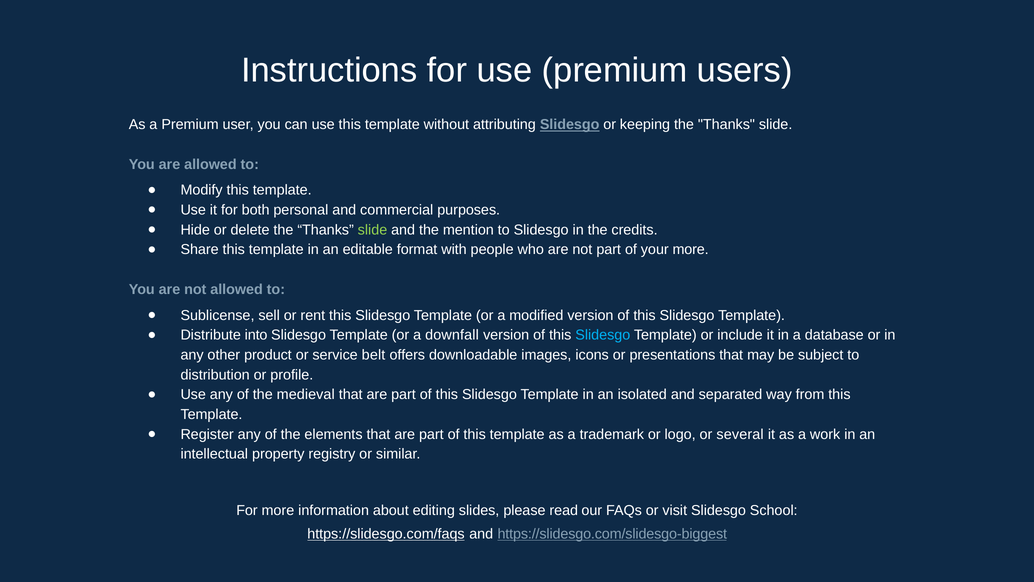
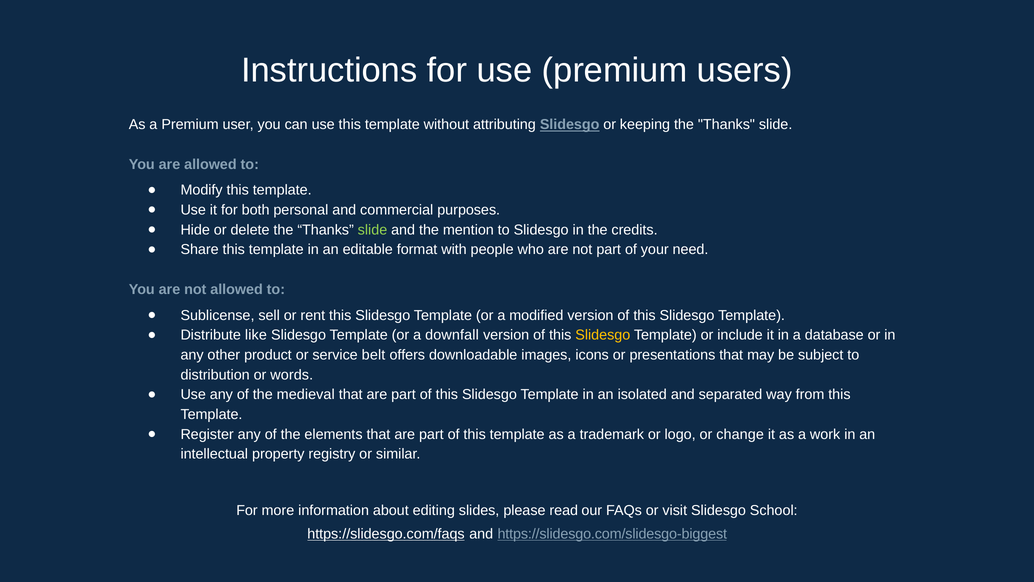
your more: more -> need
into: into -> like
Slidesgo at (603, 335) colour: light blue -> yellow
profile: profile -> words
several: several -> change
